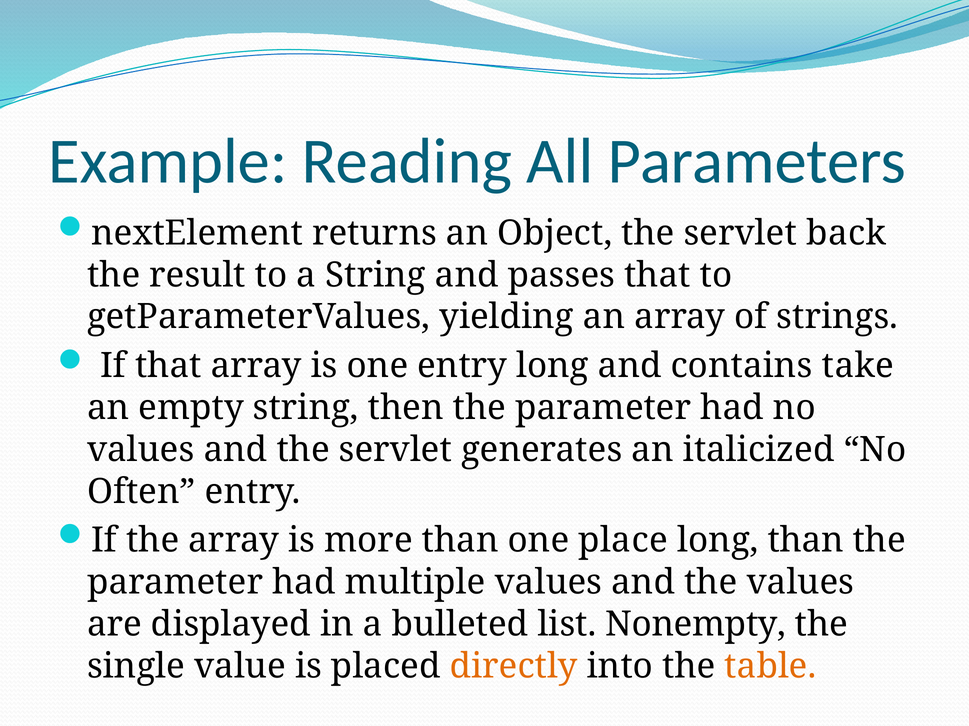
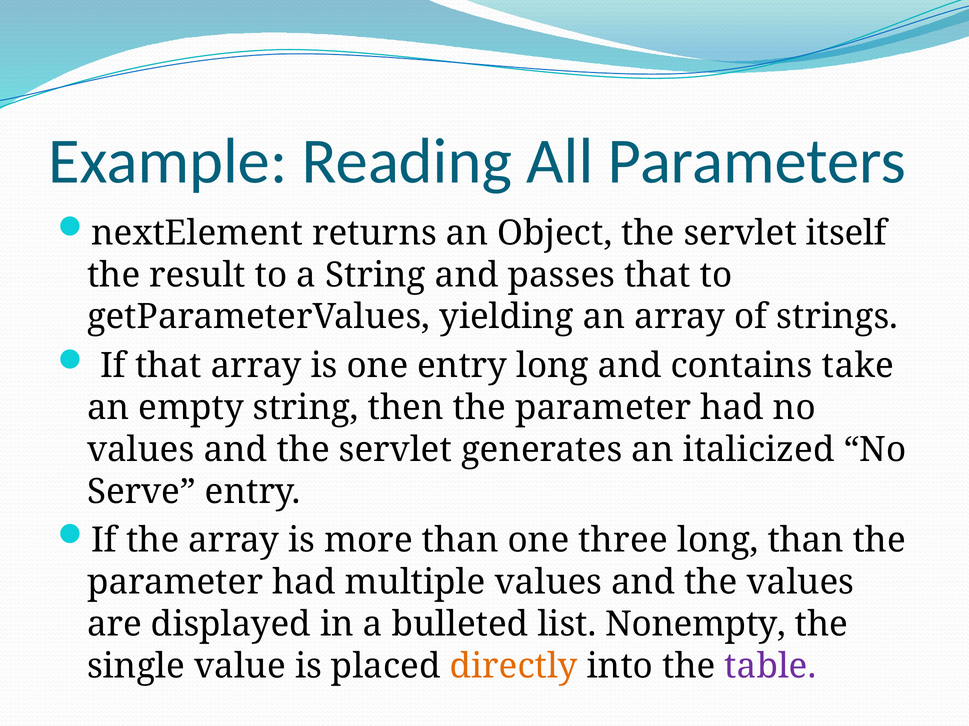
back: back -> itself
Often: Often -> Serve
place: place -> three
table colour: orange -> purple
